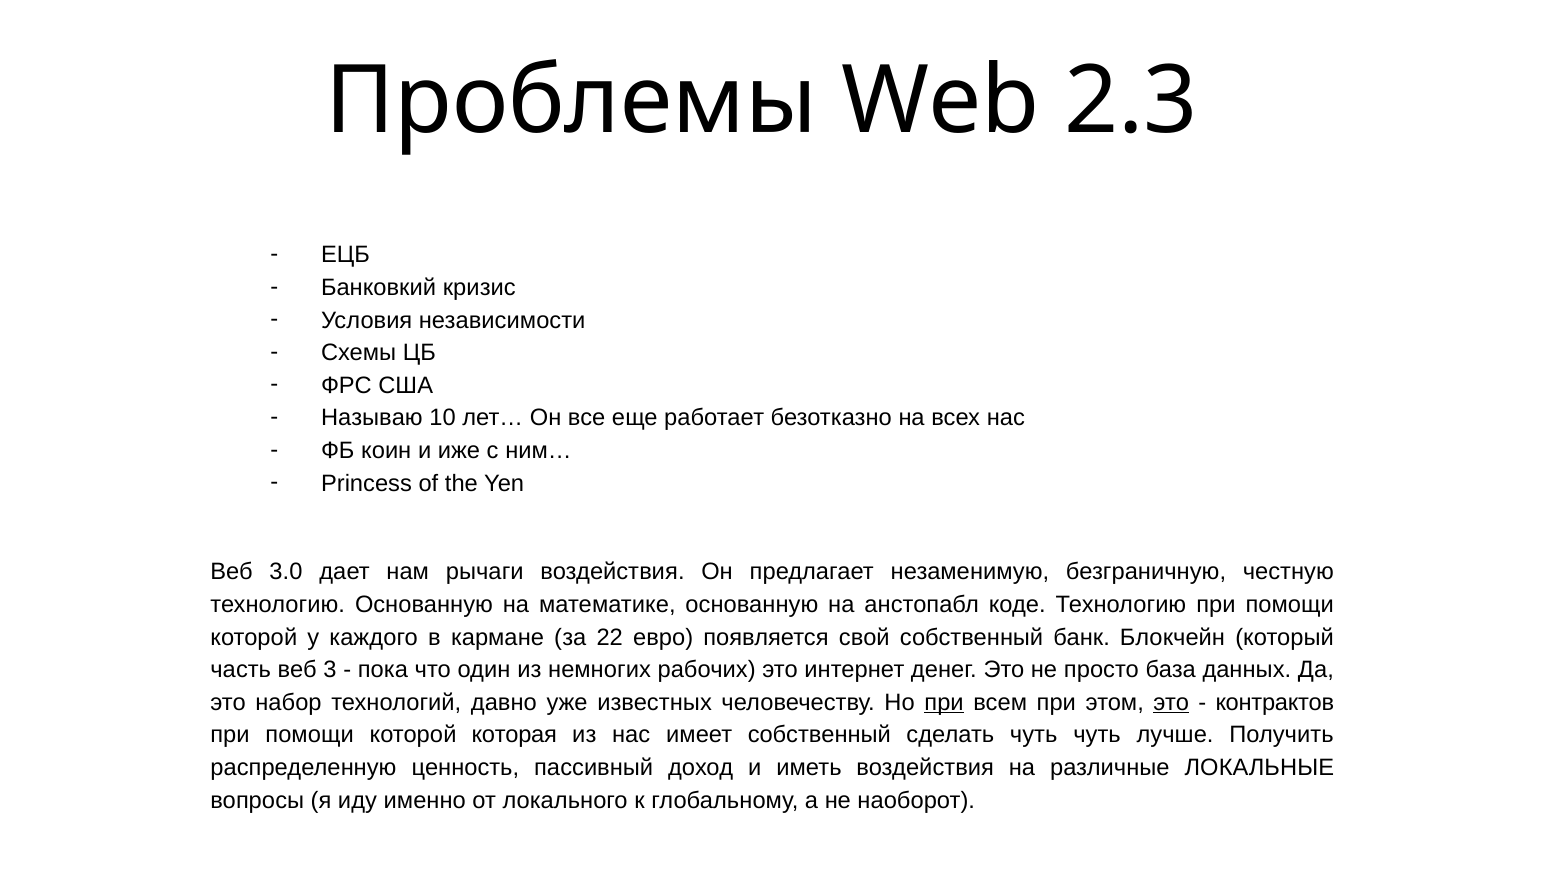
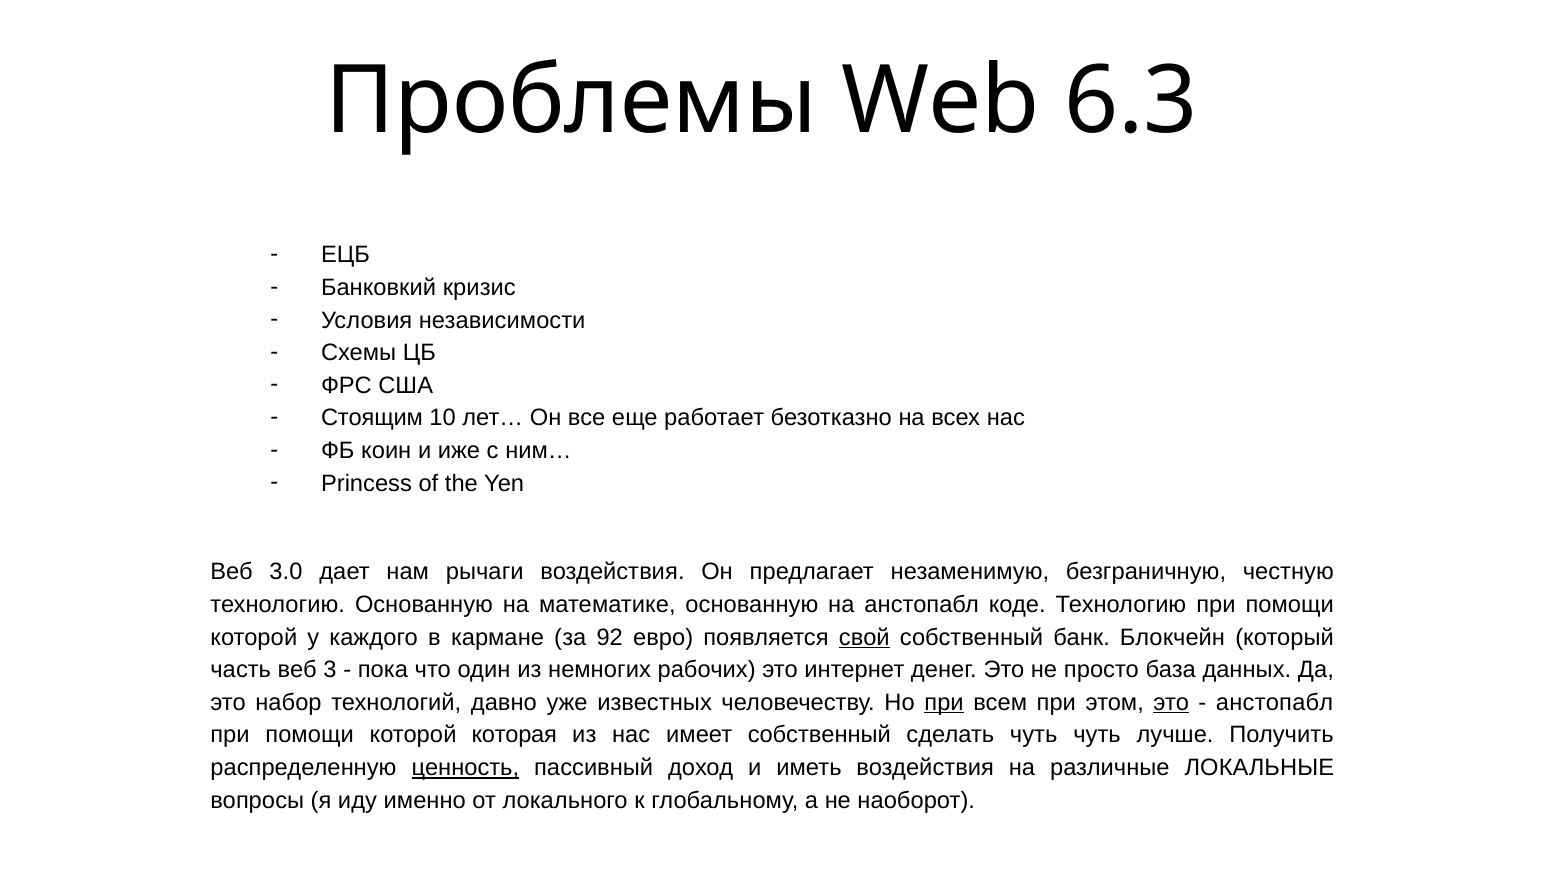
2.3: 2.3 -> 6.3
Называю: Называю -> Стоящим
22: 22 -> 92
свой underline: none -> present
контрактов at (1275, 702): контрактов -> анстопабл
ценность underline: none -> present
